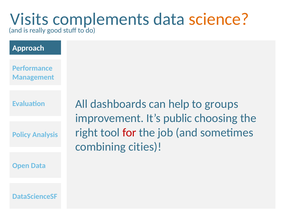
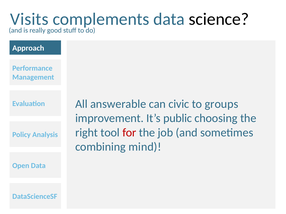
science colour: orange -> black
dashboards: dashboards -> answerable
help: help -> civic
cities: cities -> mind
